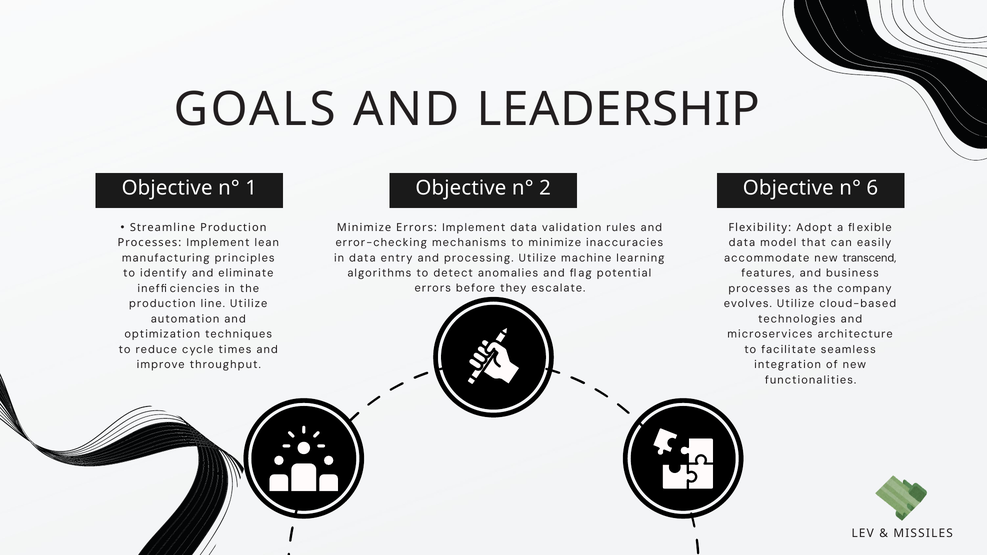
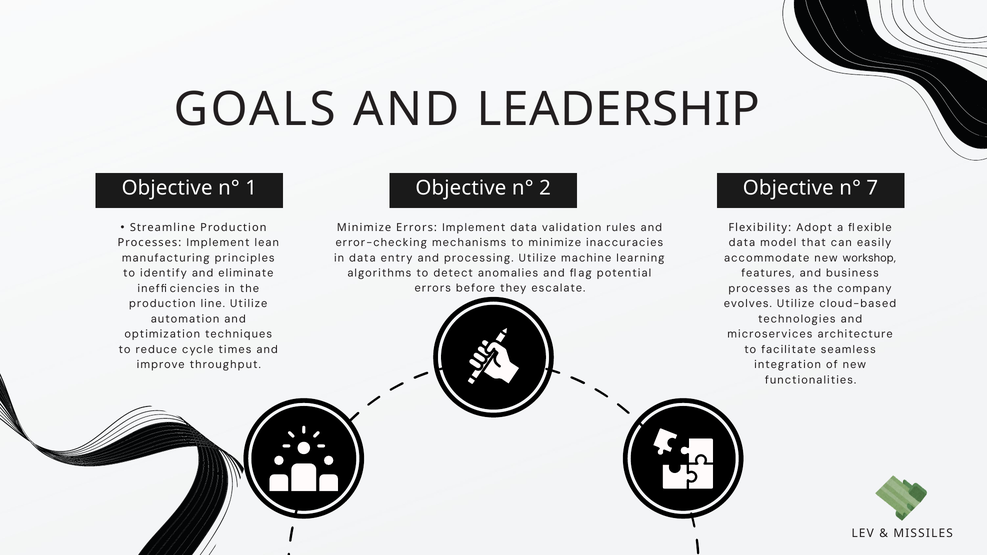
6: 6 -> 7
transcend: transcend -> workshop
